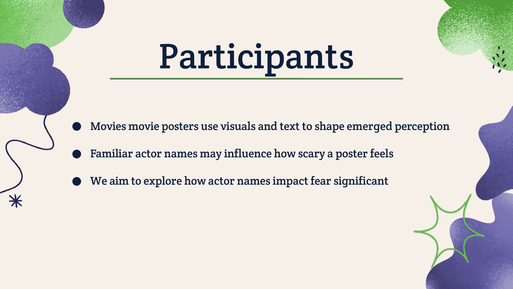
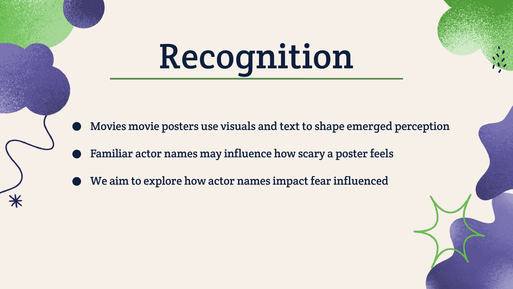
Participants: Participants -> Recognition
significant: significant -> influenced
